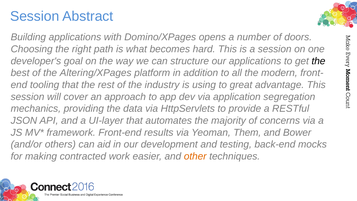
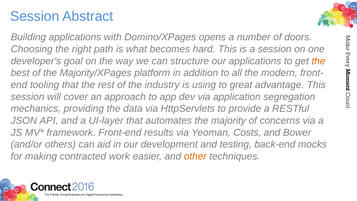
the at (318, 61) colour: black -> orange
Altering/XPages: Altering/XPages -> Majority/XPages
Them: Them -> Costs
